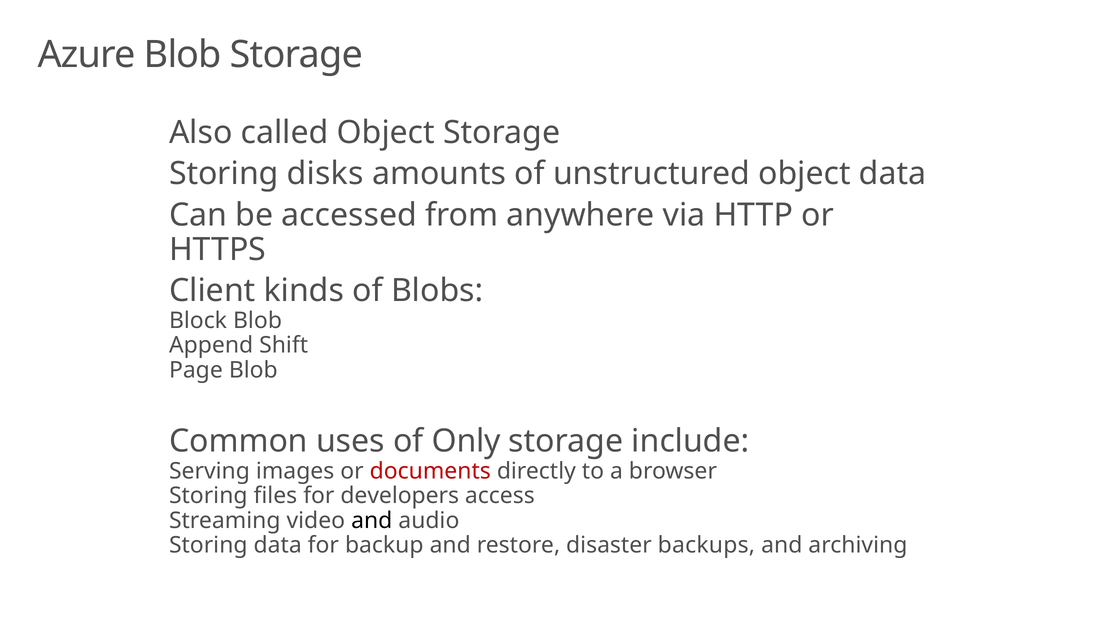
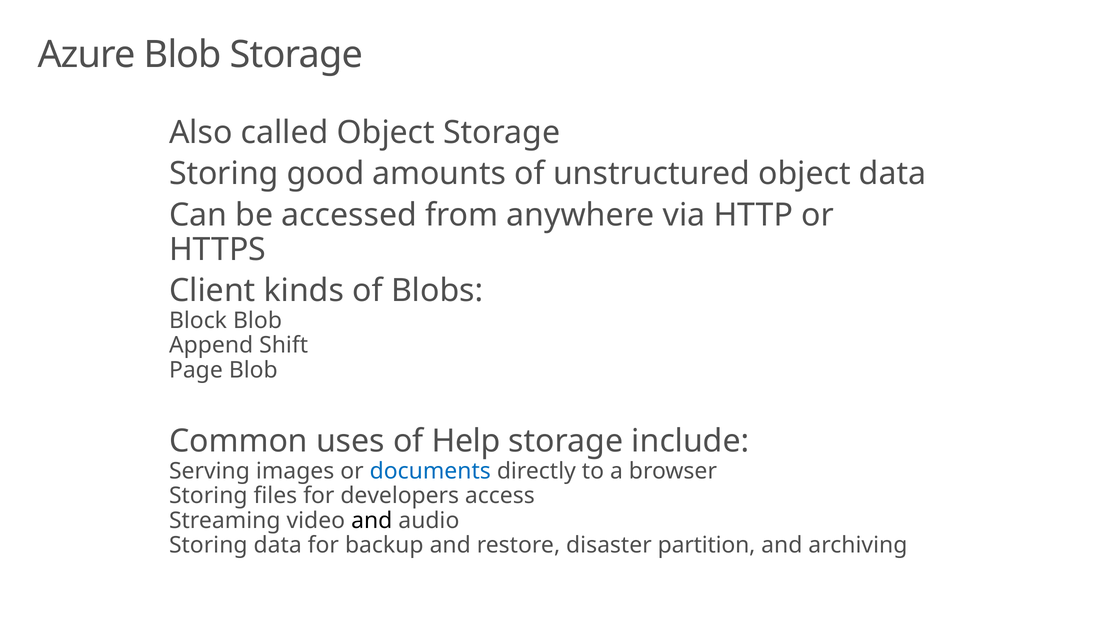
disks: disks -> good
Only: Only -> Help
documents colour: red -> blue
backups: backups -> partition
